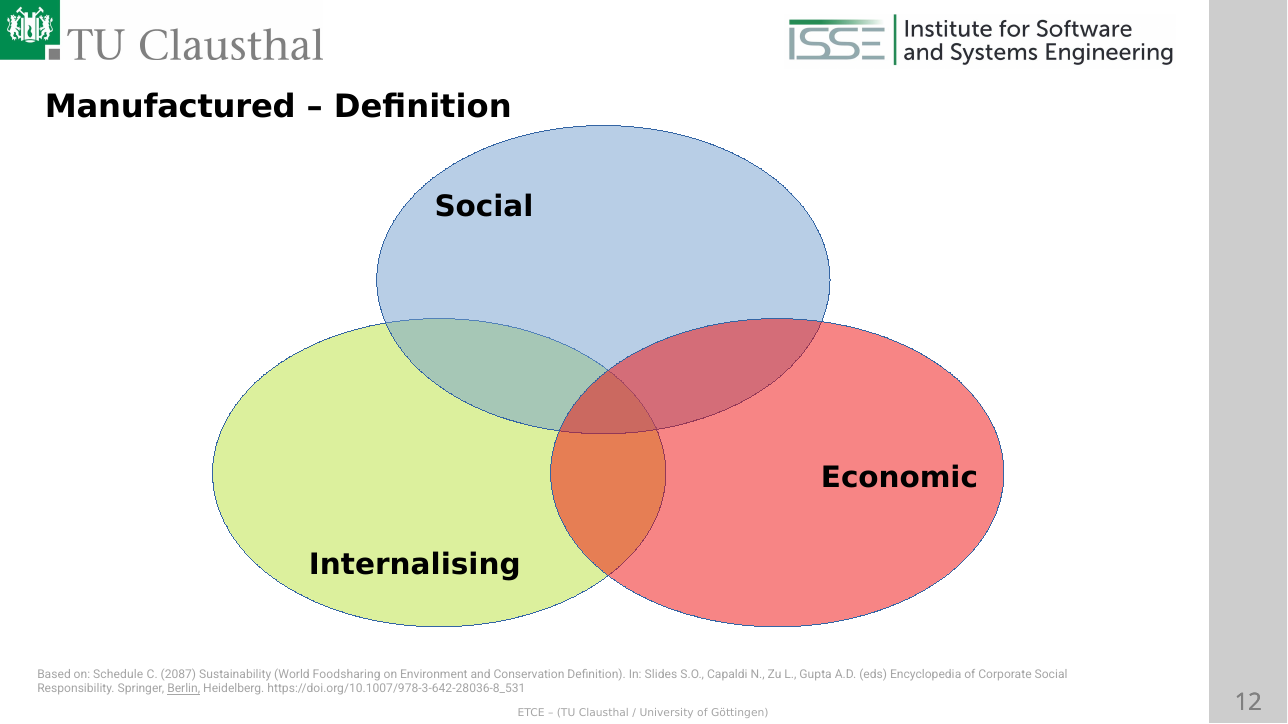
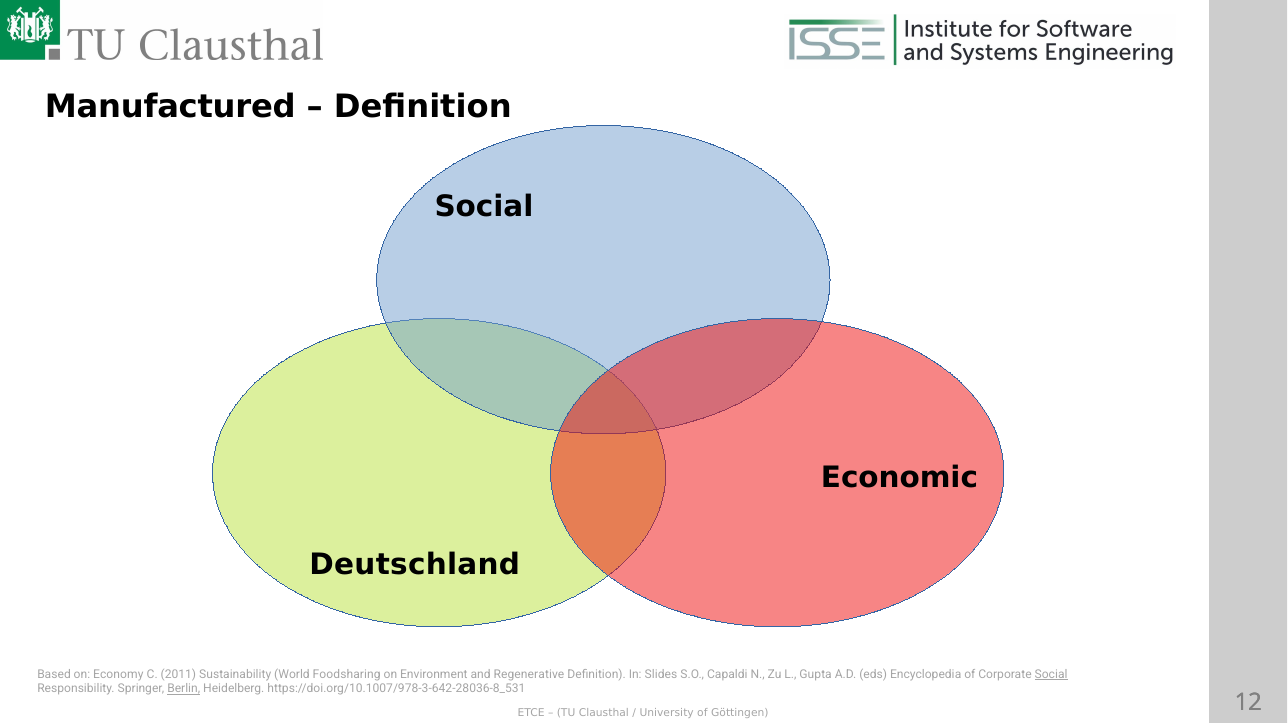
Internalising: Internalising -> Deutschland
Schedule: Schedule -> Economy
2087: 2087 -> 2011
Conservation: Conservation -> Regenerative
Social at (1051, 675) underline: none -> present
